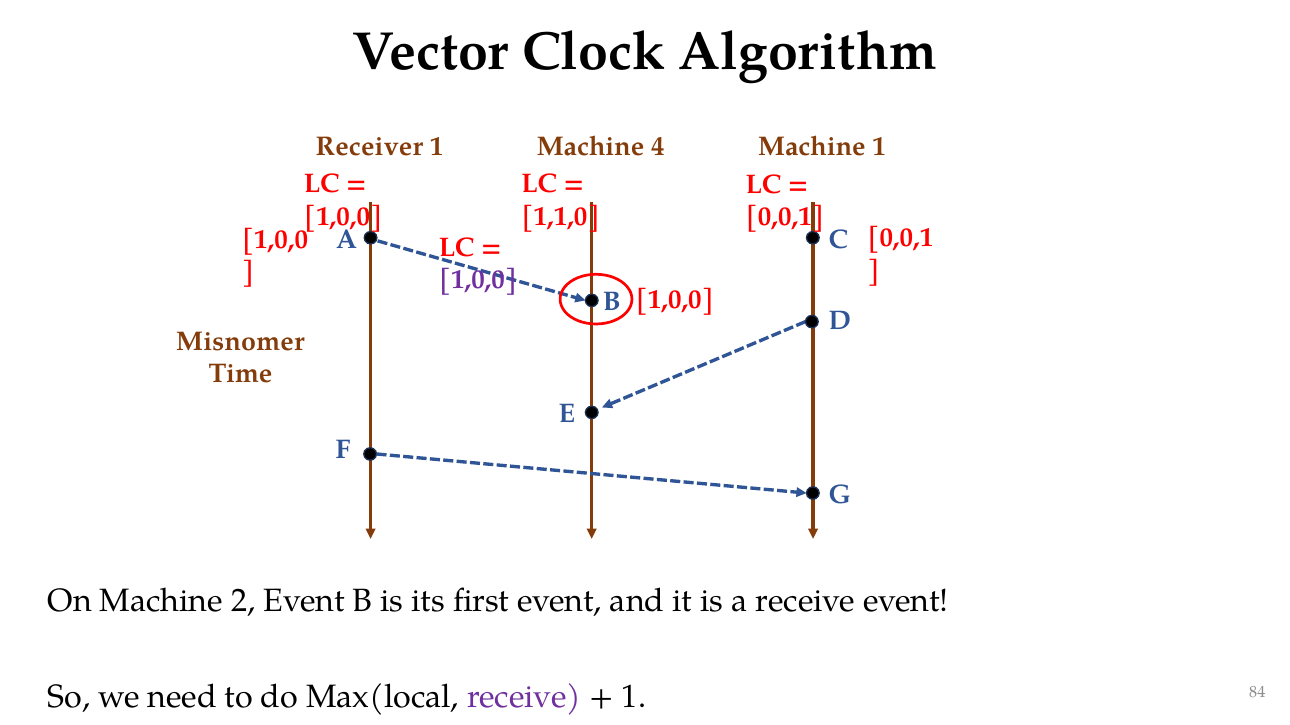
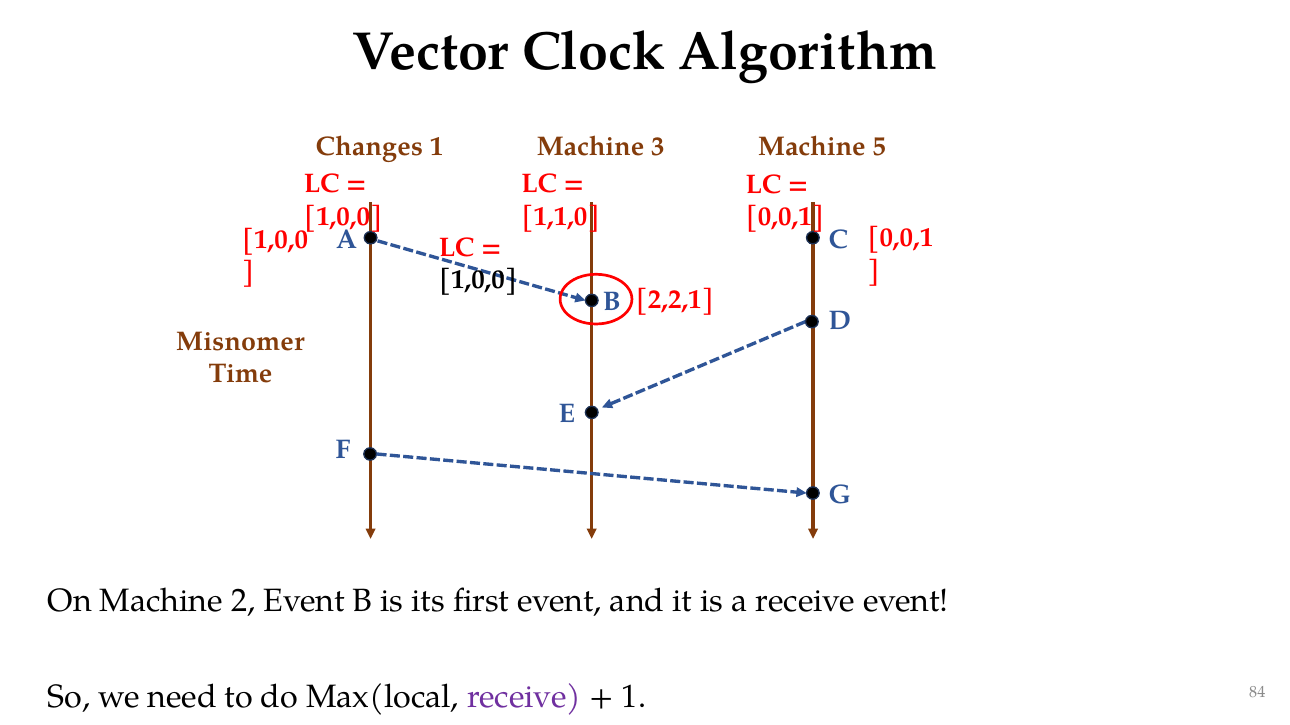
Receiver: Receiver -> Changes
4: 4 -> 3
Machine 1: 1 -> 5
1,0,0 at (478, 280) colour: purple -> black
1,0,0 at (675, 300): 1,0,0 -> 2,2,1
